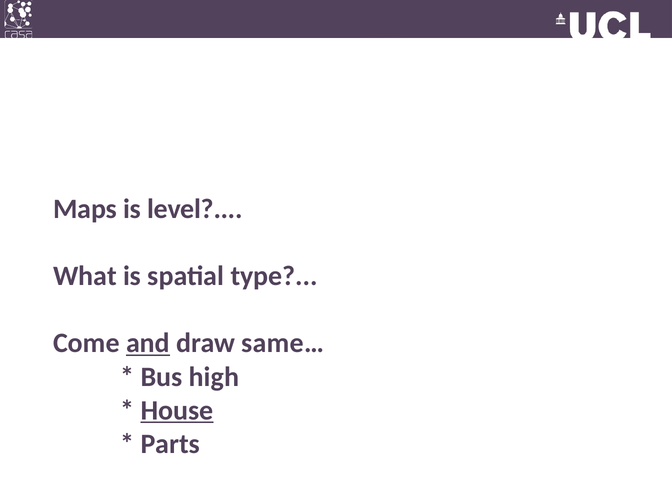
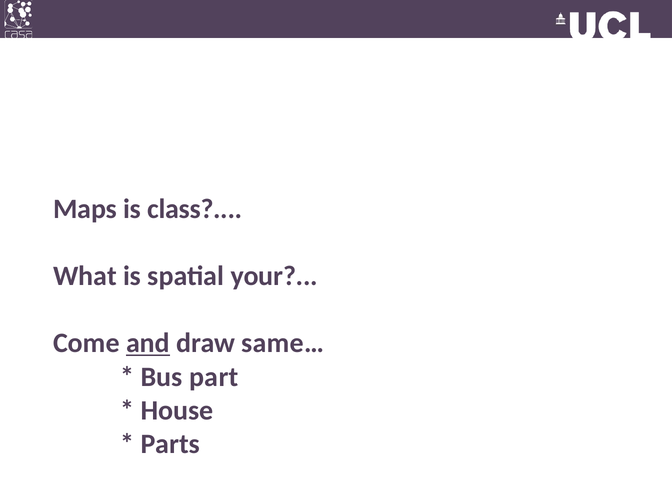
level: level -> class
type: type -> your
high: high -> part
House underline: present -> none
